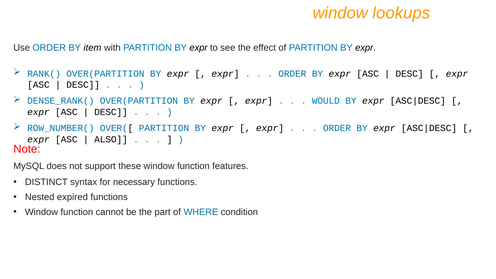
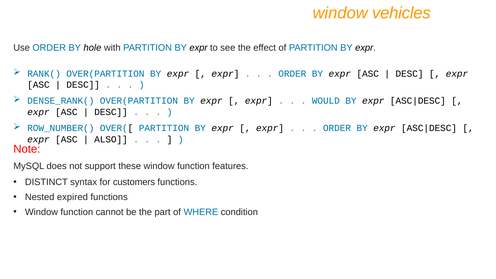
lookups: lookups -> vehicles
item: item -> hole
necessary: necessary -> customers
